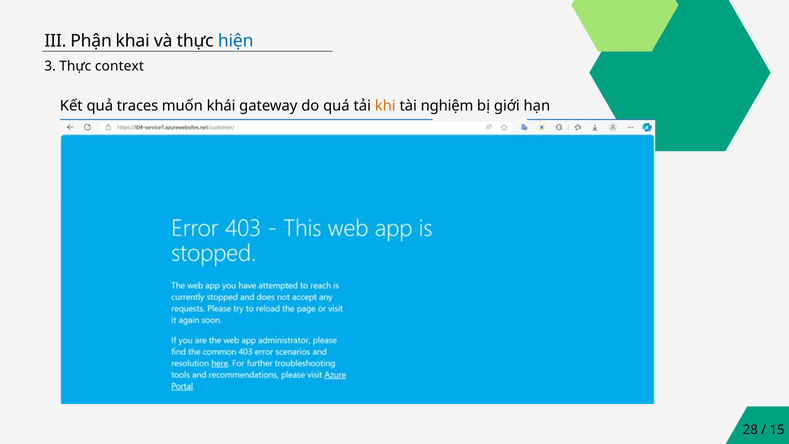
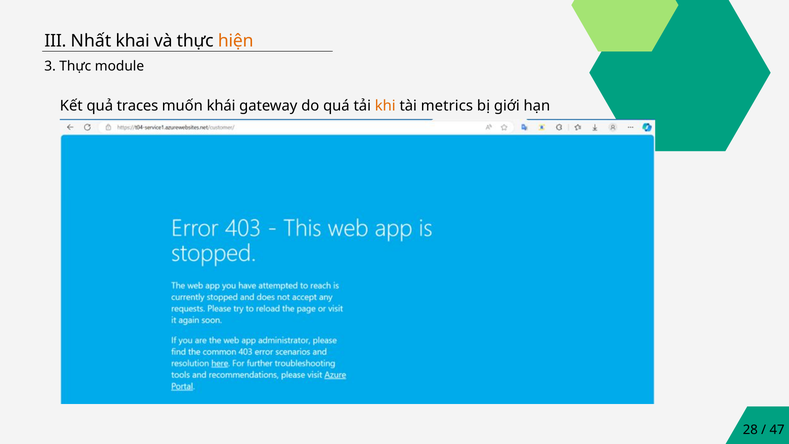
Phận: Phận -> Nhất
hiện colour: blue -> orange
context: context -> module
nghiệm: nghiệm -> metrics
15: 15 -> 47
